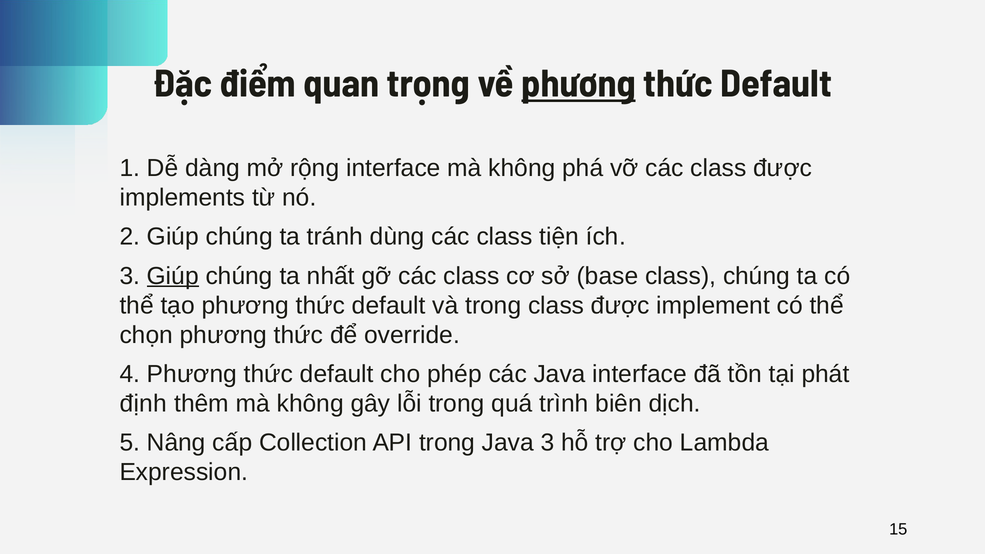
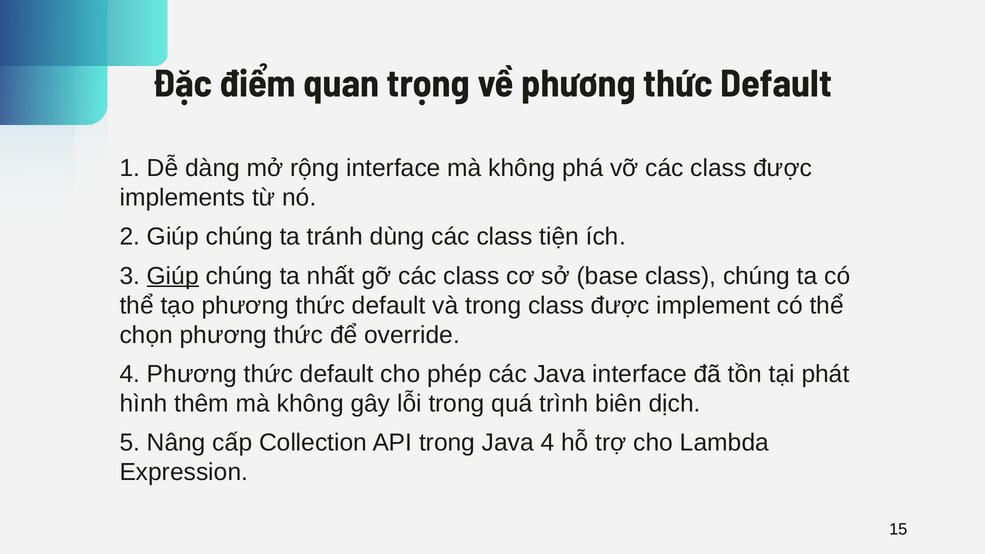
phương at (578, 84) underline: present -> none
định: định -> hình
Java 3: 3 -> 4
